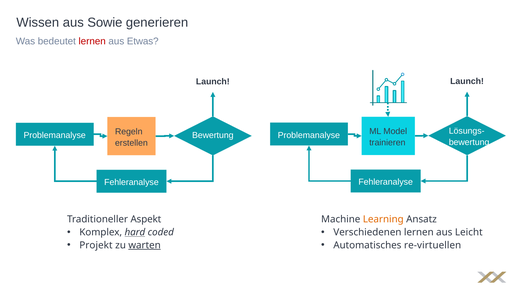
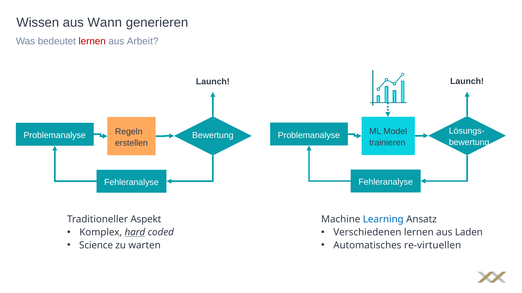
Sowie: Sowie -> Wann
Etwas: Etwas -> Arbeit
Learning colour: orange -> blue
Leicht: Leicht -> Laden
Projekt: Projekt -> Science
warten underline: present -> none
